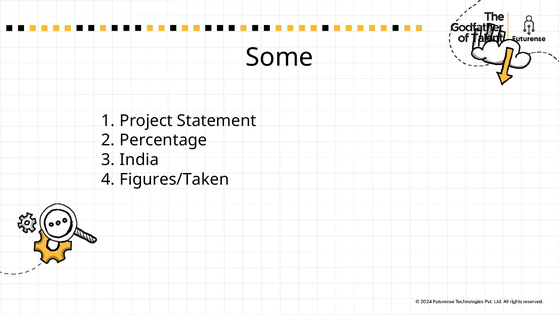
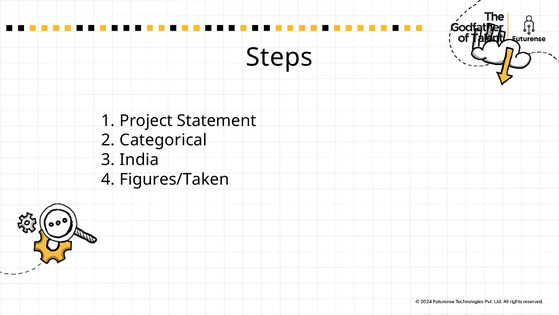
Some: Some -> Steps
Percentage: Percentage -> Categorical
